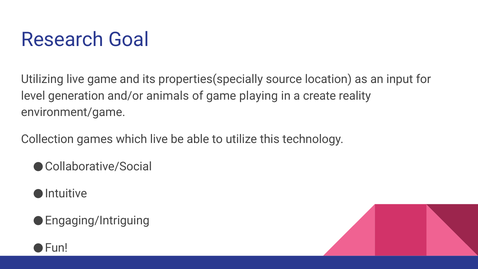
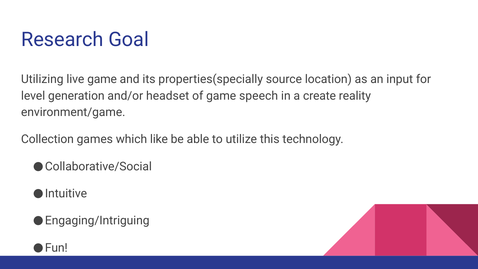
animals: animals -> headset
playing: playing -> speech
which live: live -> like
